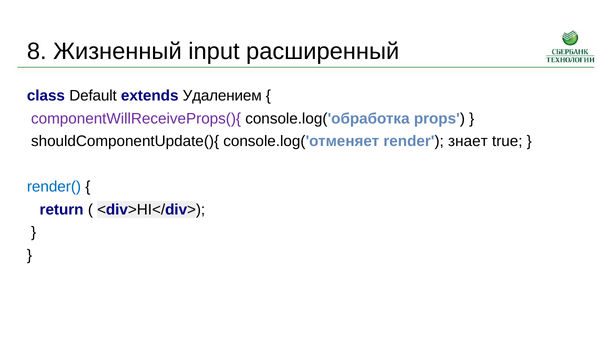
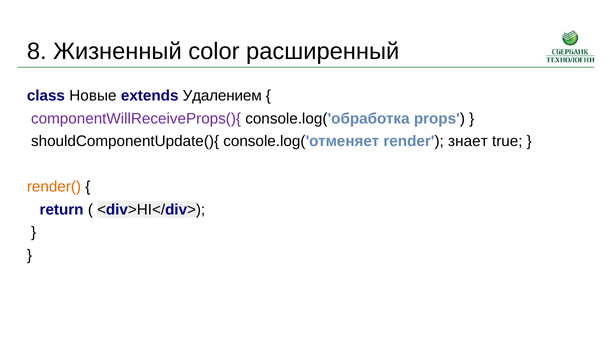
input: input -> color
Default: Default -> Новые
render( colour: blue -> orange
